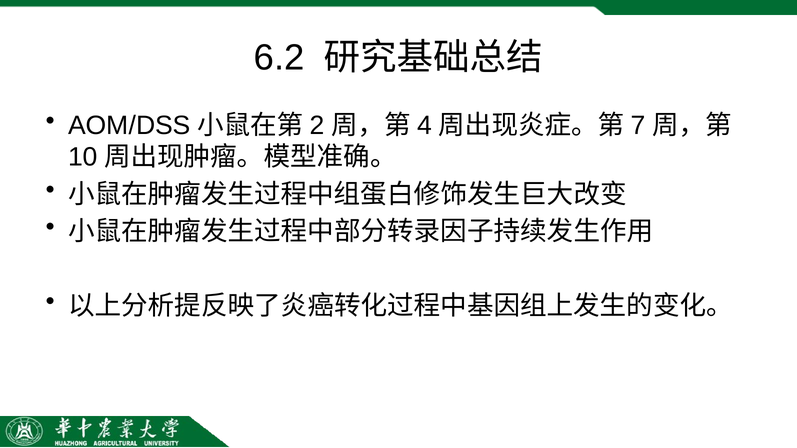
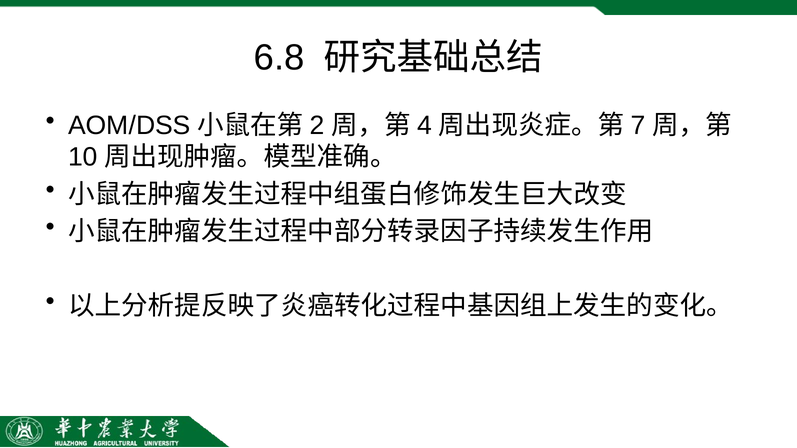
6.2: 6.2 -> 6.8
